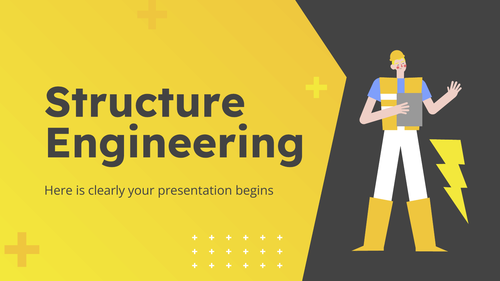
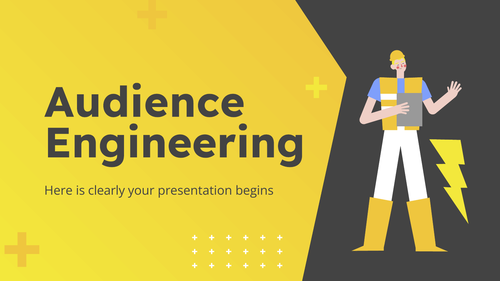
Structure: Structure -> Audience
